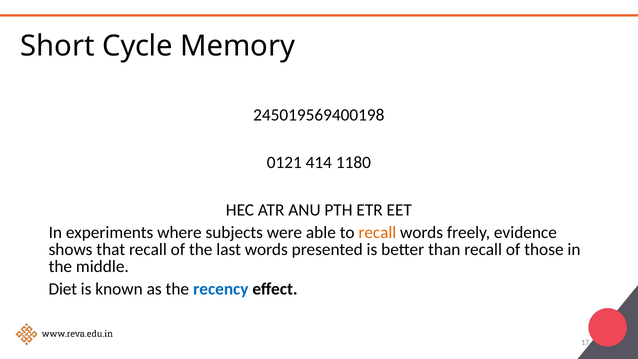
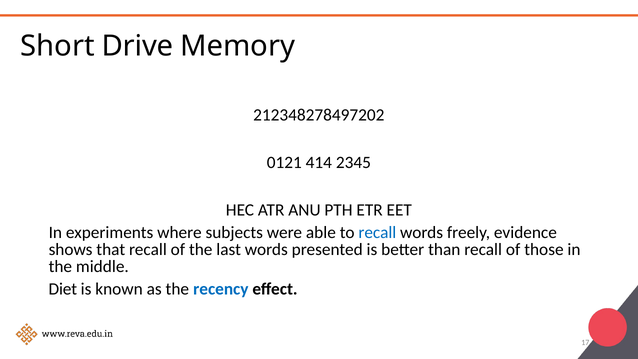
Cycle: Cycle -> Drive
245019569400198: 245019569400198 -> 212348278497202
1180: 1180 -> 2345
recall at (377, 233) colour: orange -> blue
